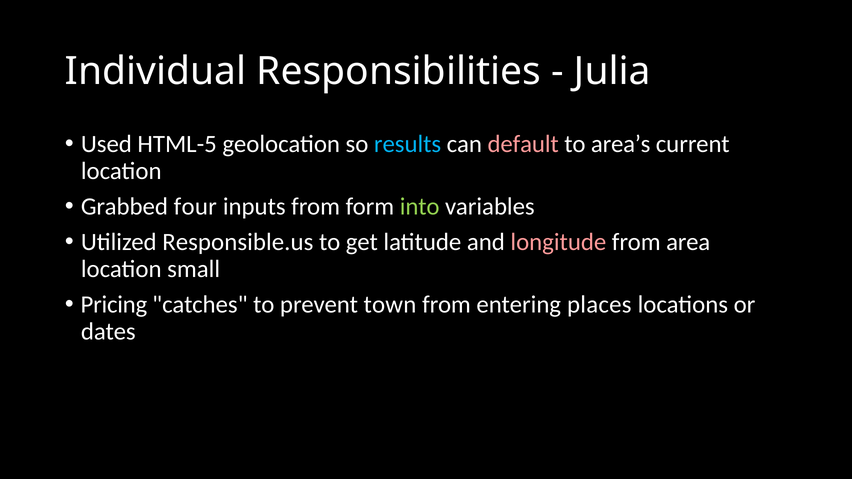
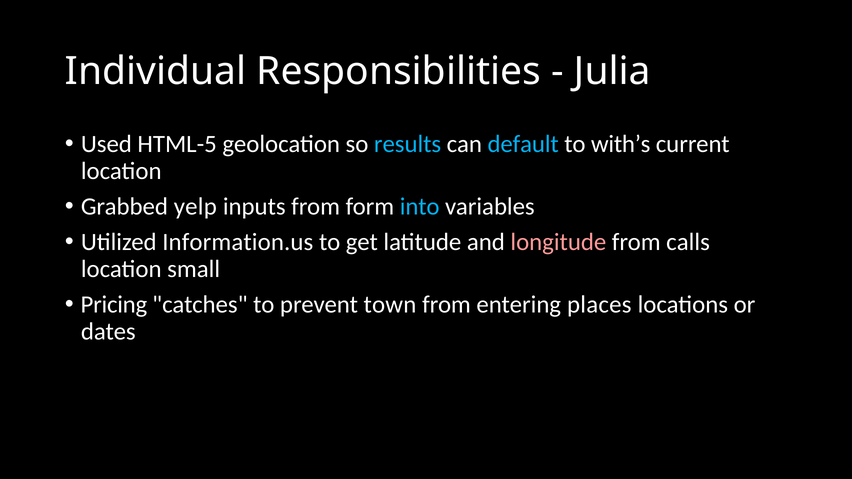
default colour: pink -> light blue
area’s: area’s -> with’s
four: four -> yelp
into colour: light green -> light blue
Responsible.us: Responsible.us -> Information.us
area: area -> calls
